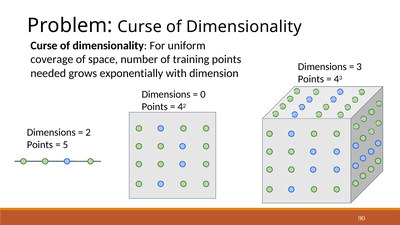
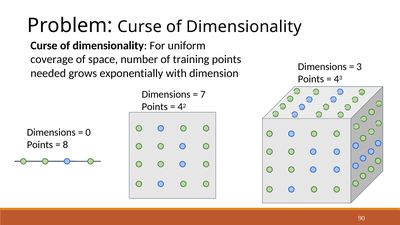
0: 0 -> 7
2: 2 -> 0
5: 5 -> 8
